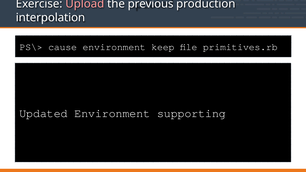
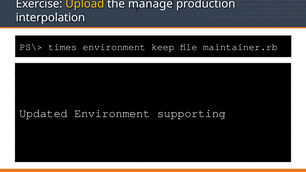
Upload colour: pink -> yellow
previous: previous -> manage
cause: cause -> times
primitives.rb: primitives.rb -> maintainer.rb
